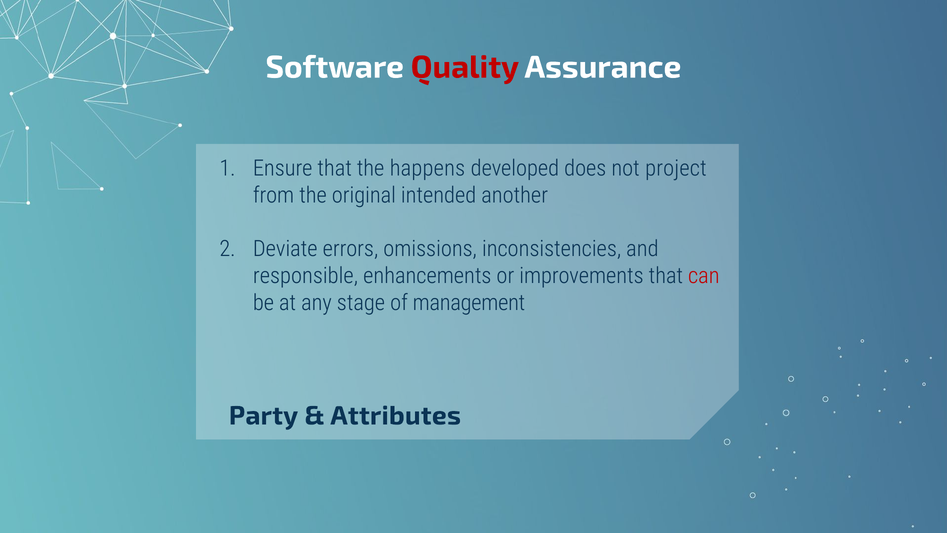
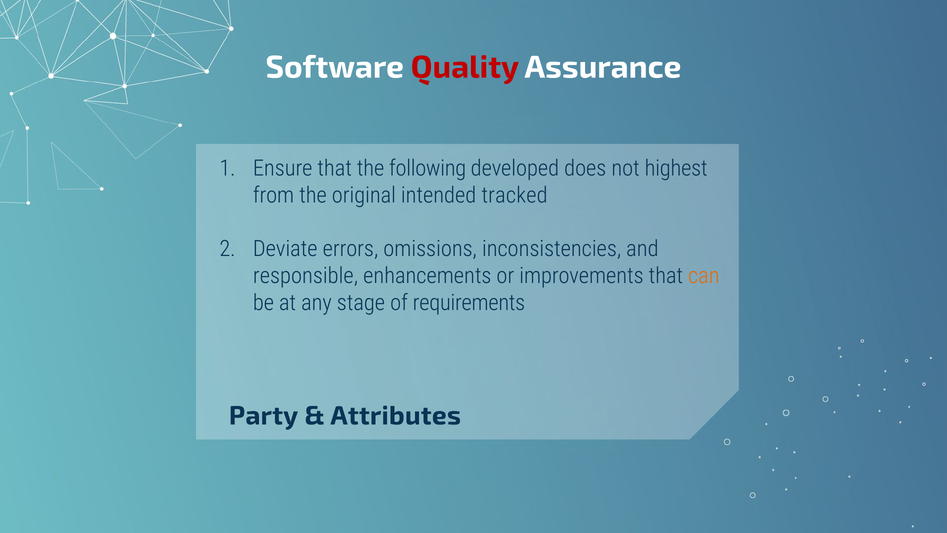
happens: happens -> following
project: project -> highest
another: another -> tracked
can colour: red -> orange
management: management -> requirements
